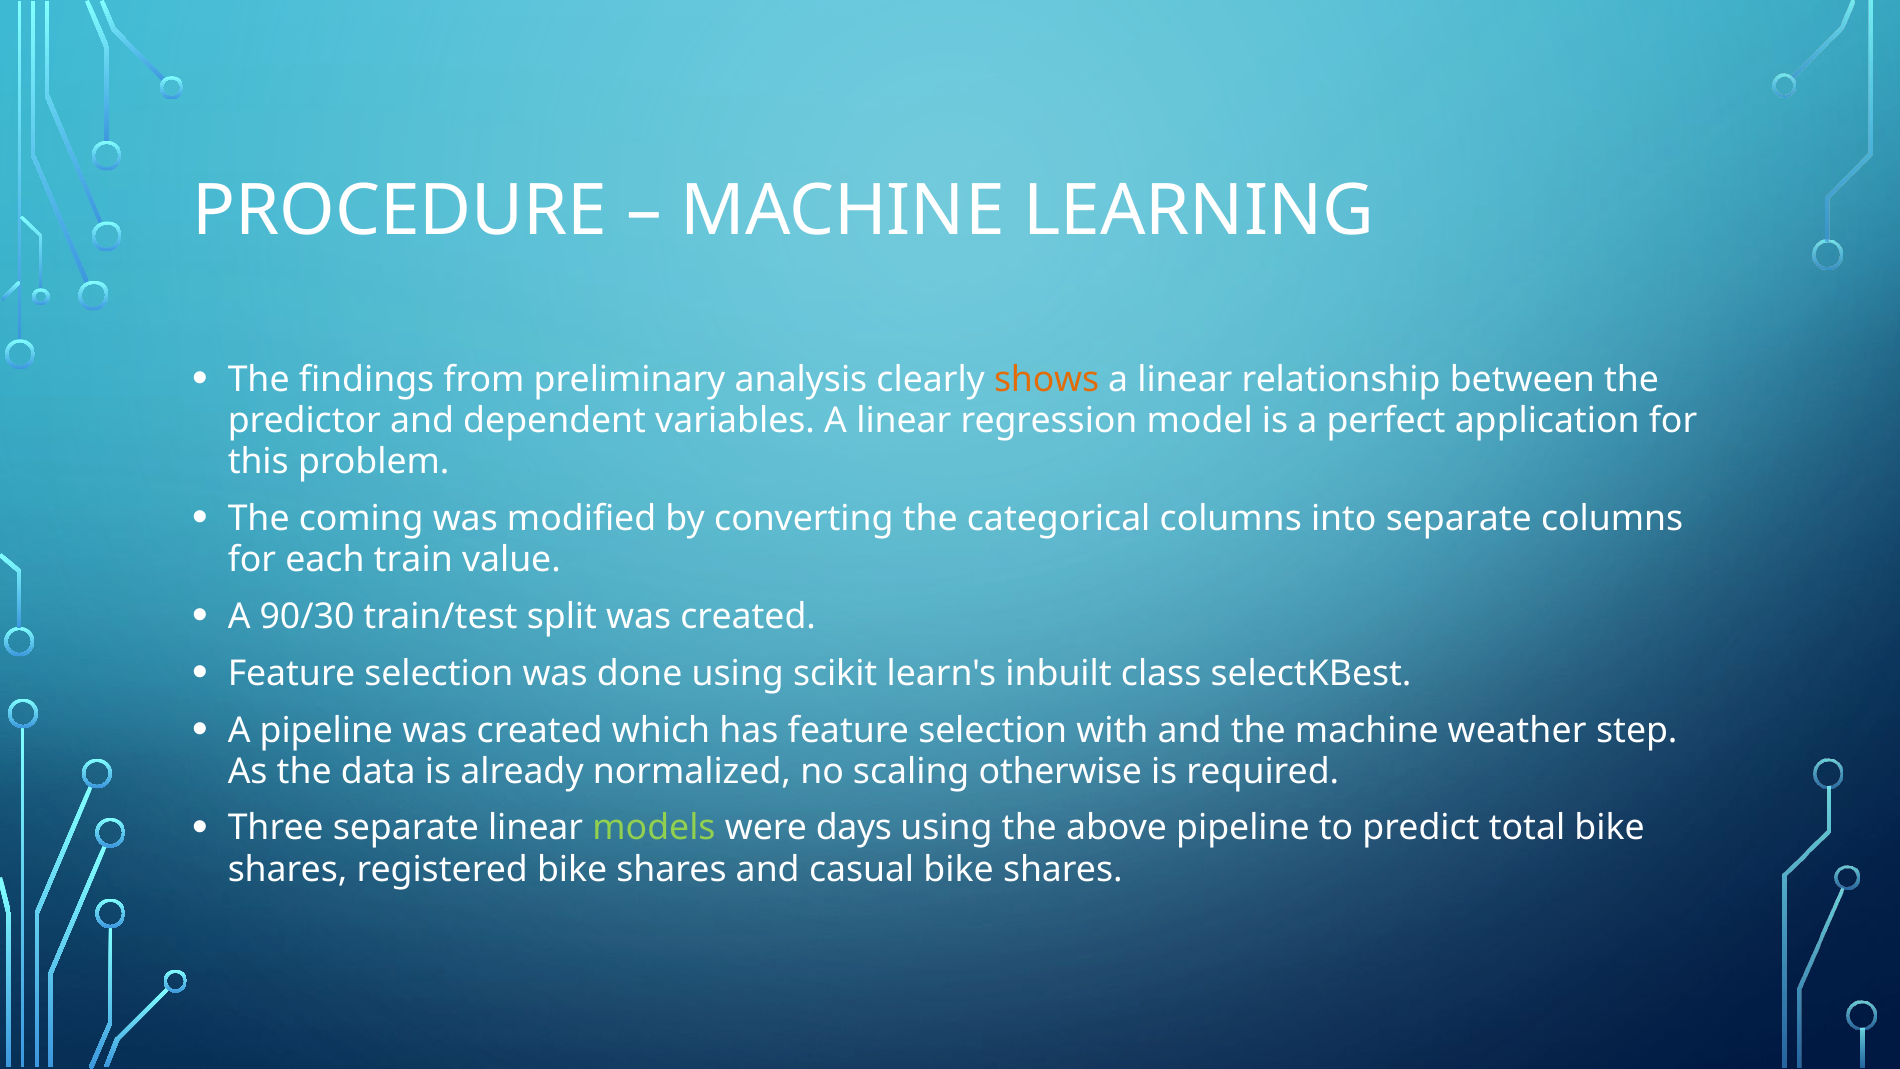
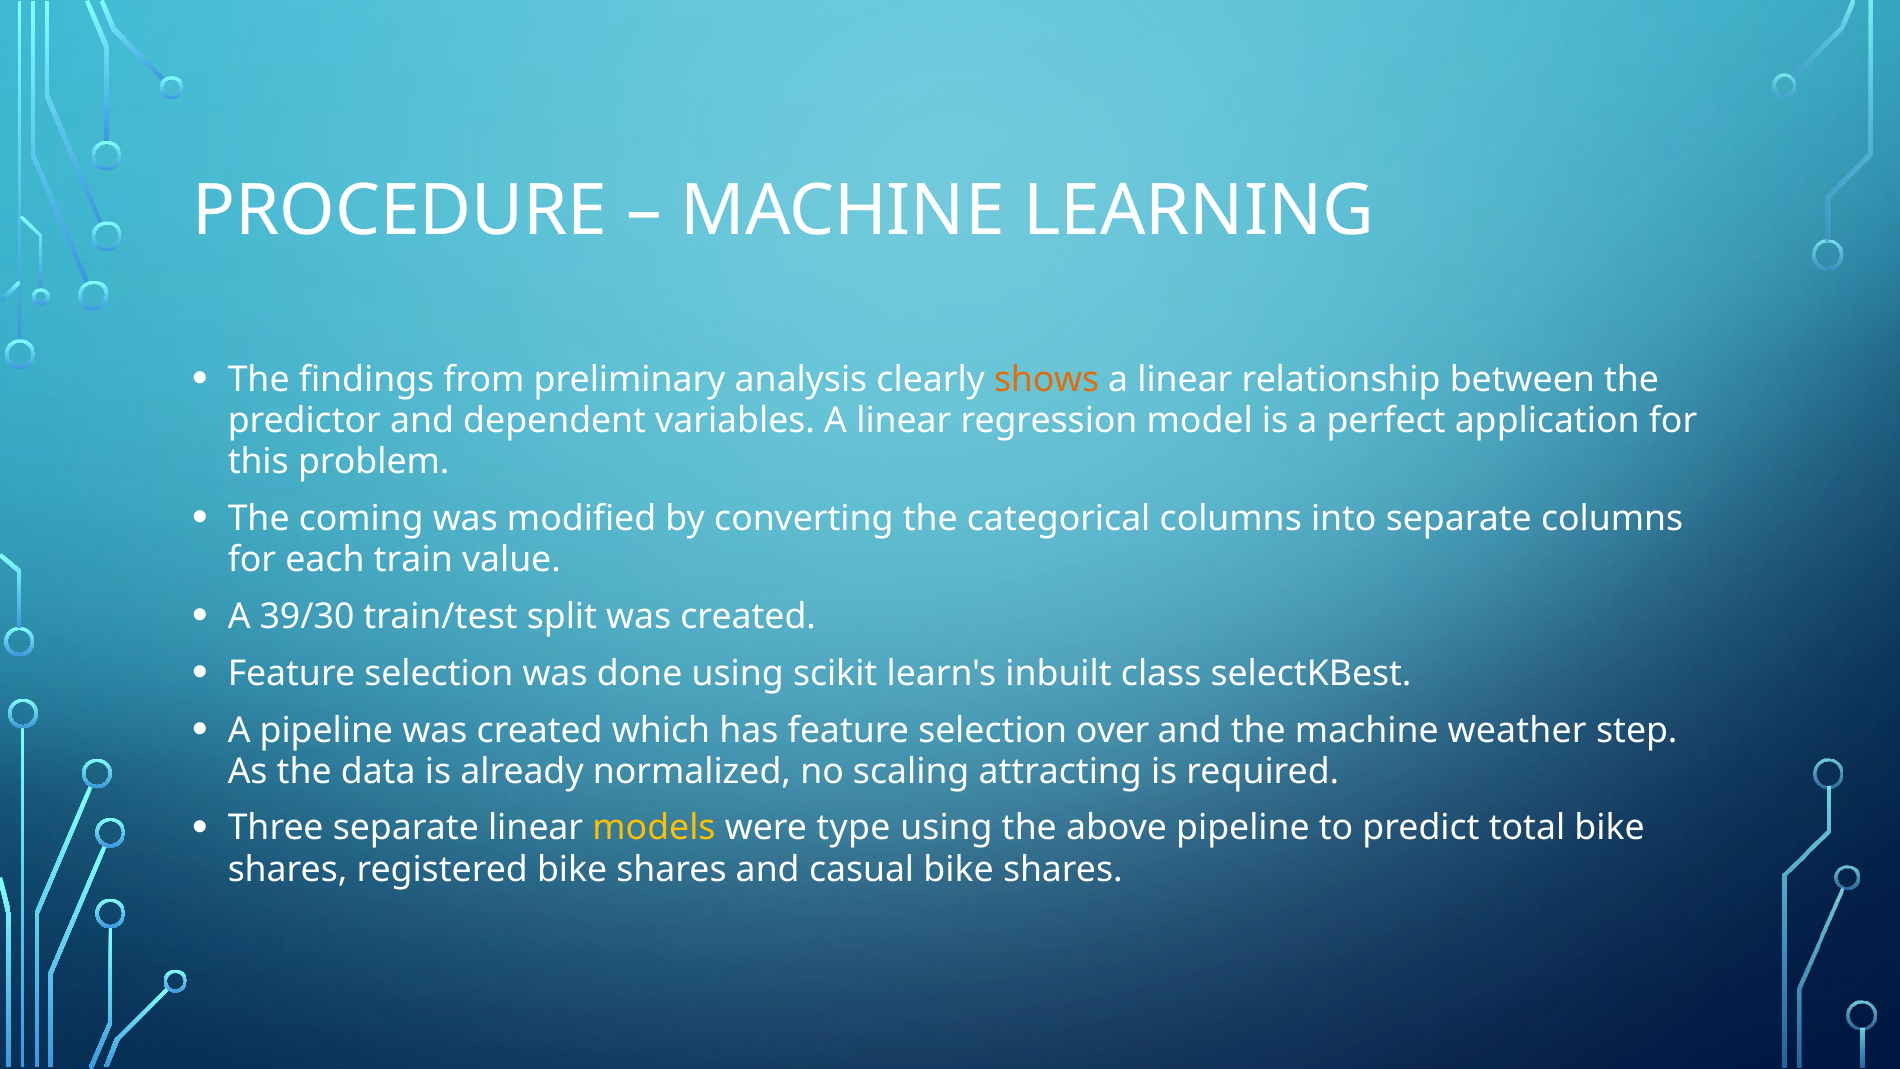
90/30: 90/30 -> 39/30
with: with -> over
otherwise: otherwise -> attracting
models colour: light green -> yellow
days: days -> type
